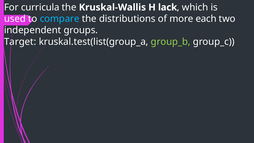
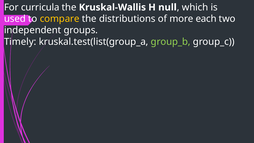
lack: lack -> null
compare colour: light blue -> yellow
Target: Target -> Timely
